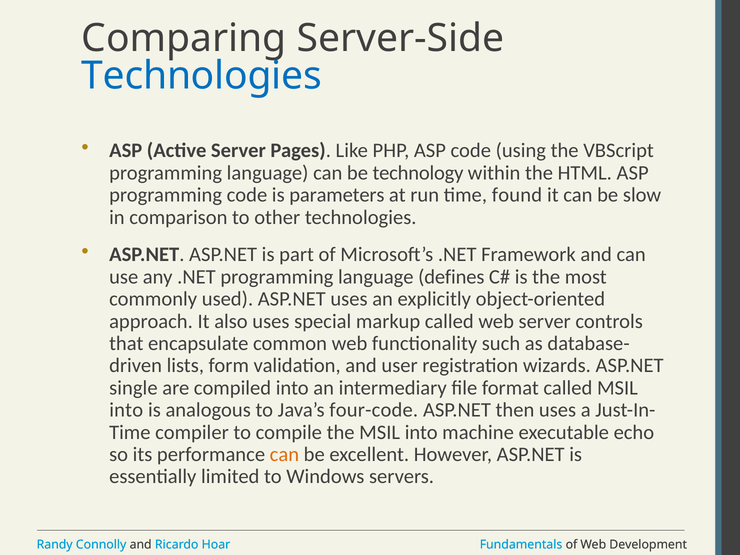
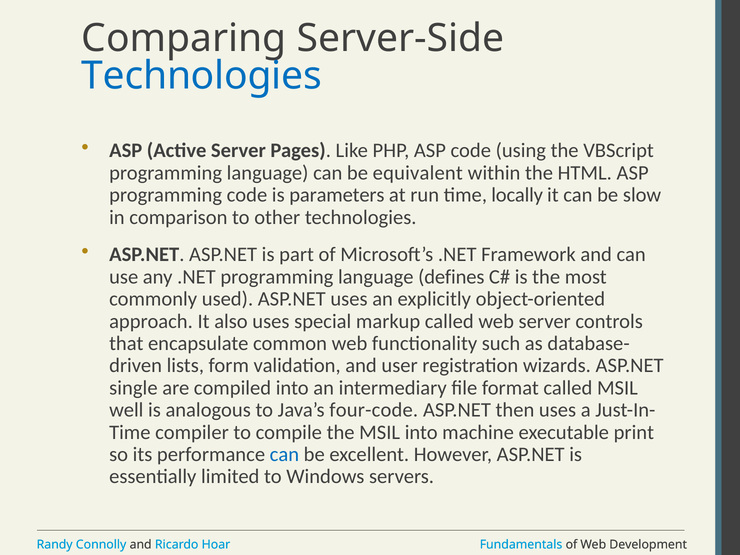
technology: technology -> equivalent
found: found -> locally
into at (126, 410): into -> well
echo: echo -> print
can at (284, 454) colour: orange -> blue
